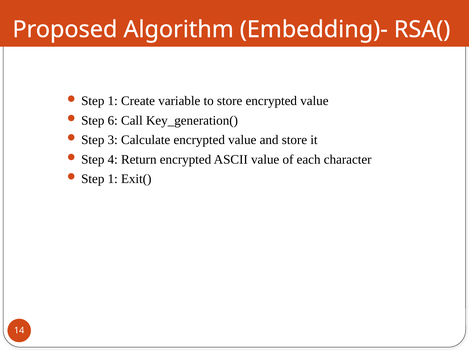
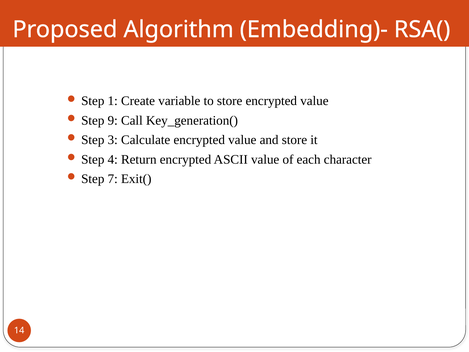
6: 6 -> 9
1 at (113, 179): 1 -> 7
